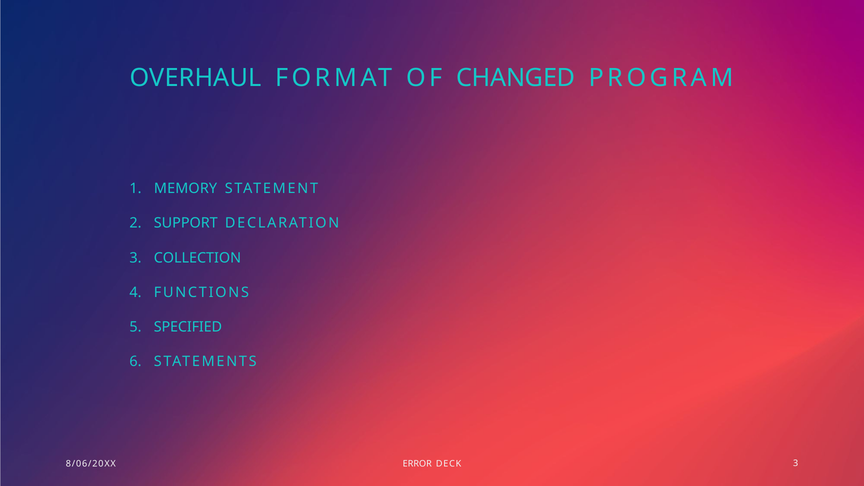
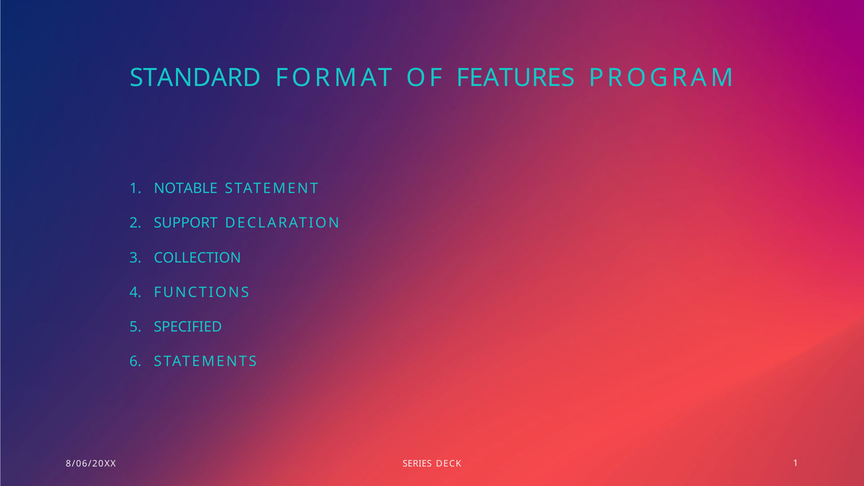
OVERHAUL: OVERHAUL -> STANDARD
CHANGED: CHANGED -> FEATURES
MEMORY: MEMORY -> NOTABLE
ERROR: ERROR -> SERIES
DECK 3: 3 -> 1
